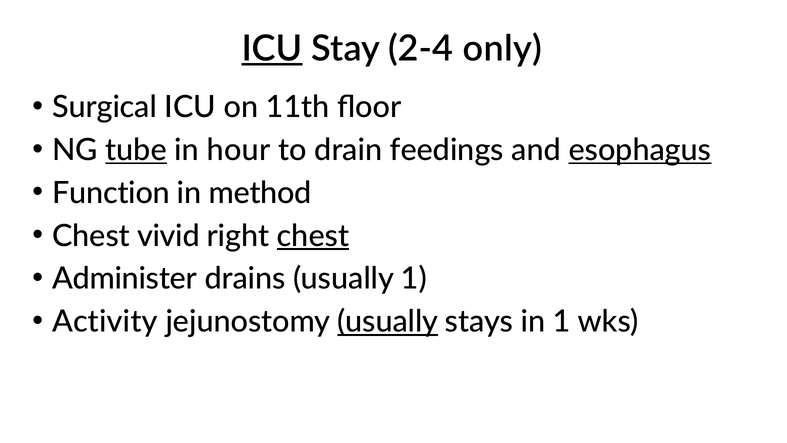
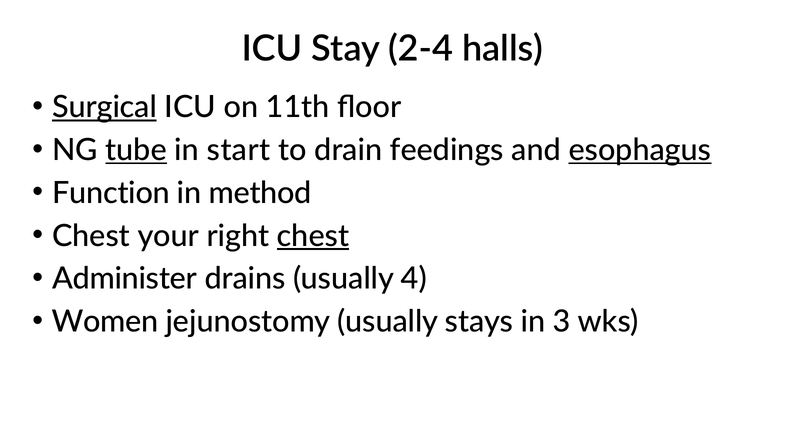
ICU at (272, 49) underline: present -> none
only: only -> halls
Surgical underline: none -> present
hour: hour -> start
vivid: vivid -> your
usually 1: 1 -> 4
Activity: Activity -> Women
usually at (388, 322) underline: present -> none
in 1: 1 -> 3
